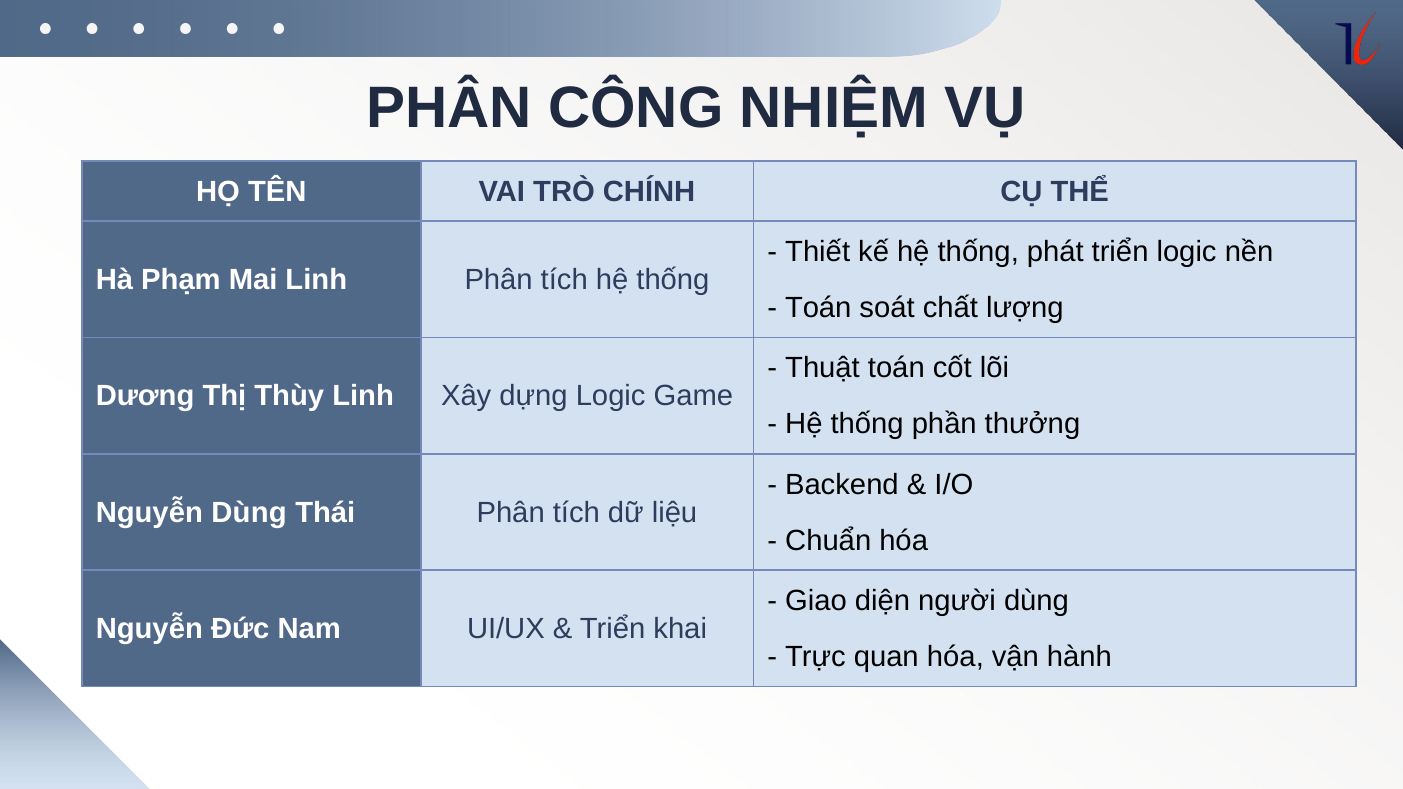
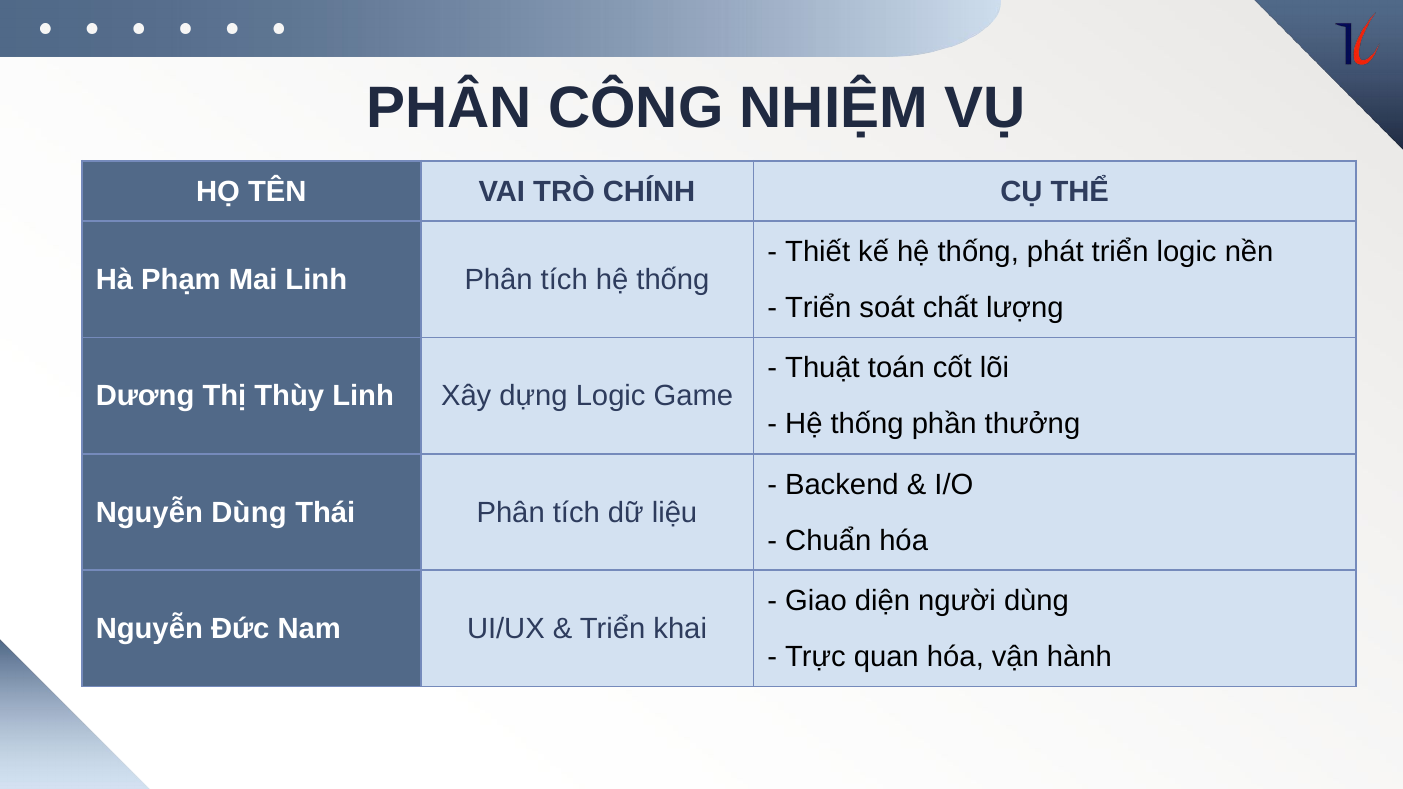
Toán at (818, 308): Toán -> Triển
